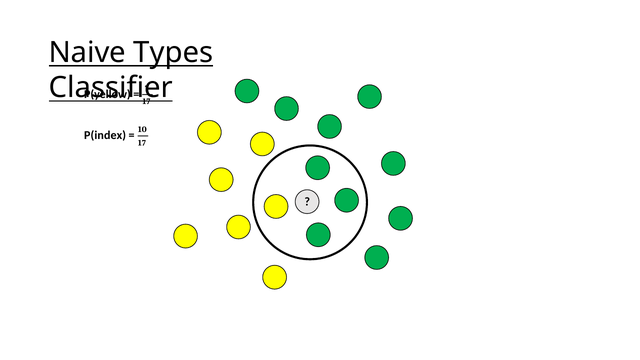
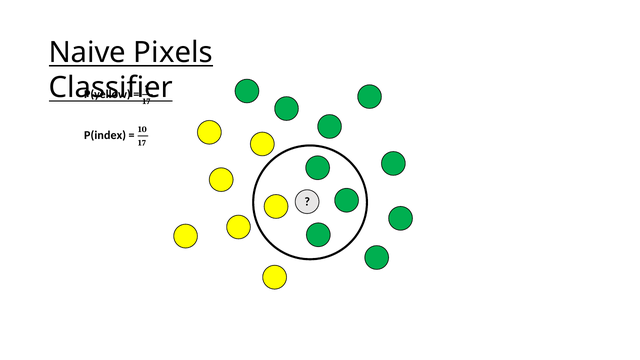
Types: Types -> Pixels
